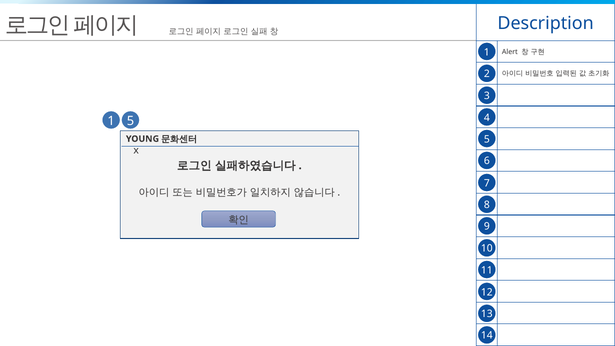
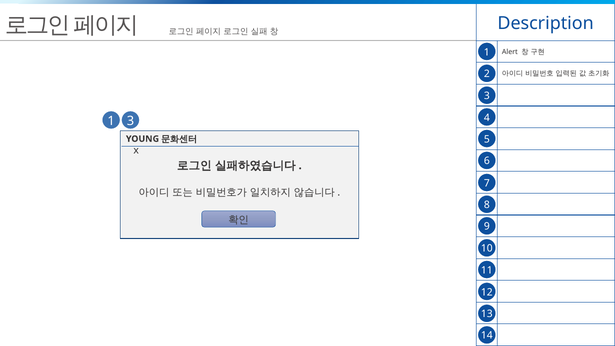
1 5: 5 -> 3
